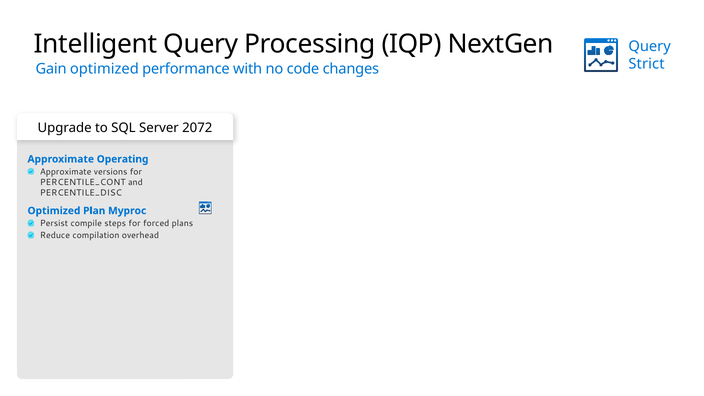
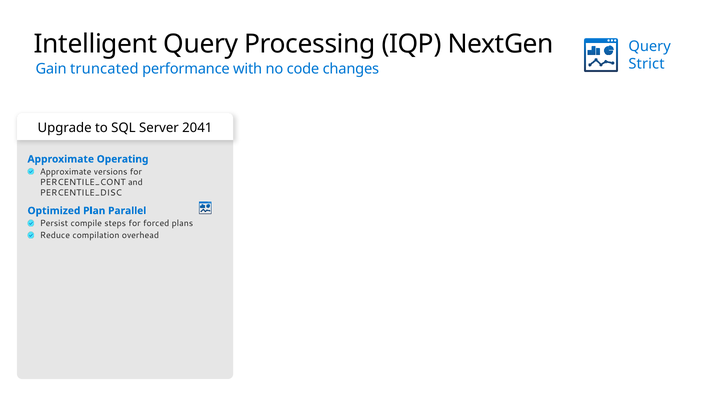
Gain optimized: optimized -> truncated
2072: 2072 -> 2041
Myproc: Myproc -> Parallel
